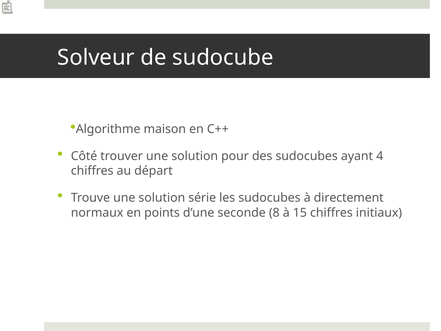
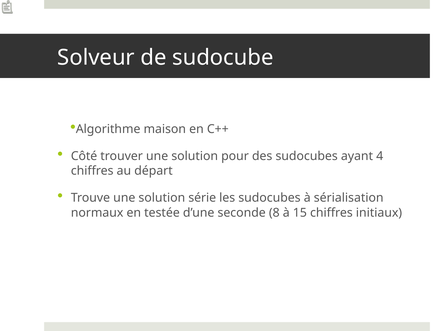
directement: directement -> sérialisation
points: points -> testée
